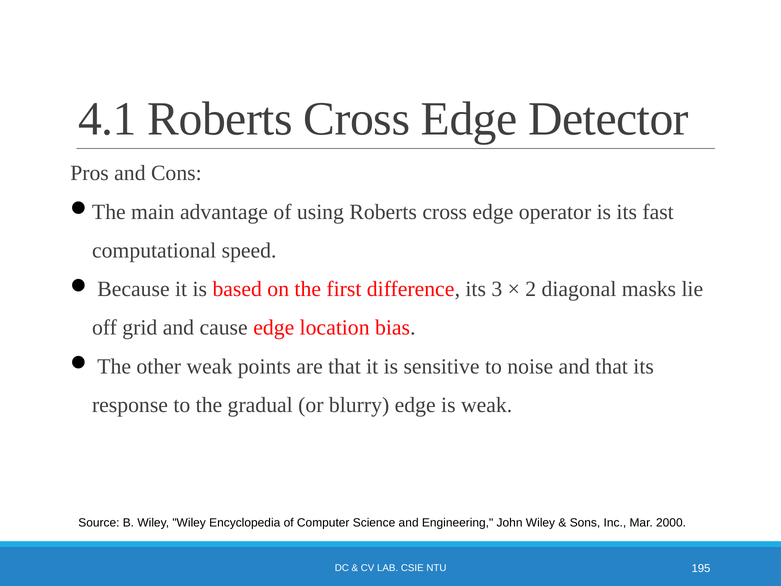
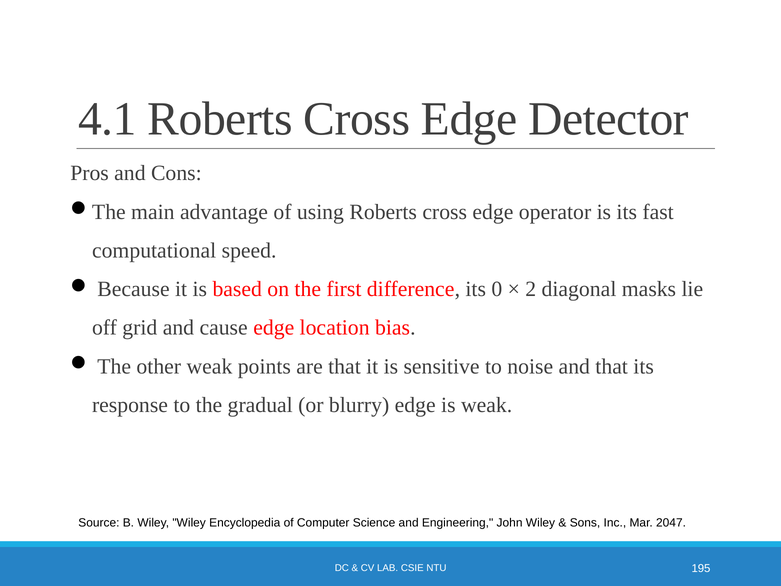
3: 3 -> 0
2000: 2000 -> 2047
